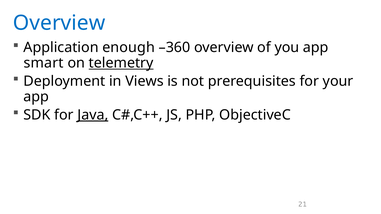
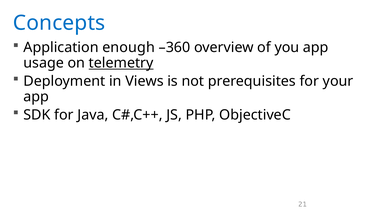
Overview at (59, 23): Overview -> Concepts
smart: smart -> usage
Java underline: present -> none
